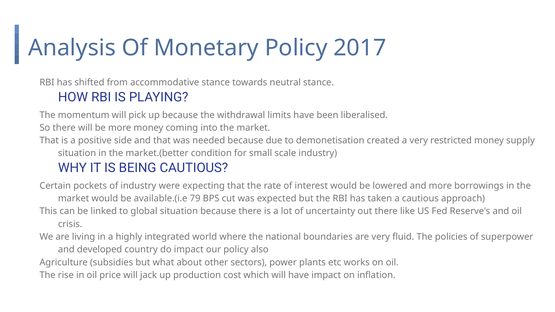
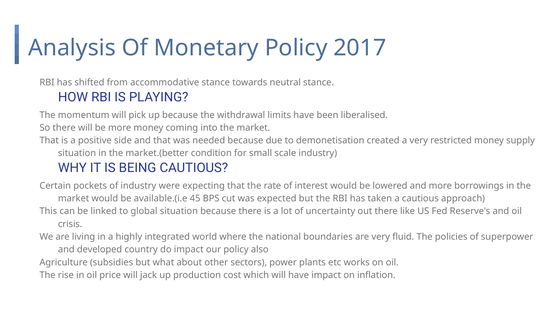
79: 79 -> 45
